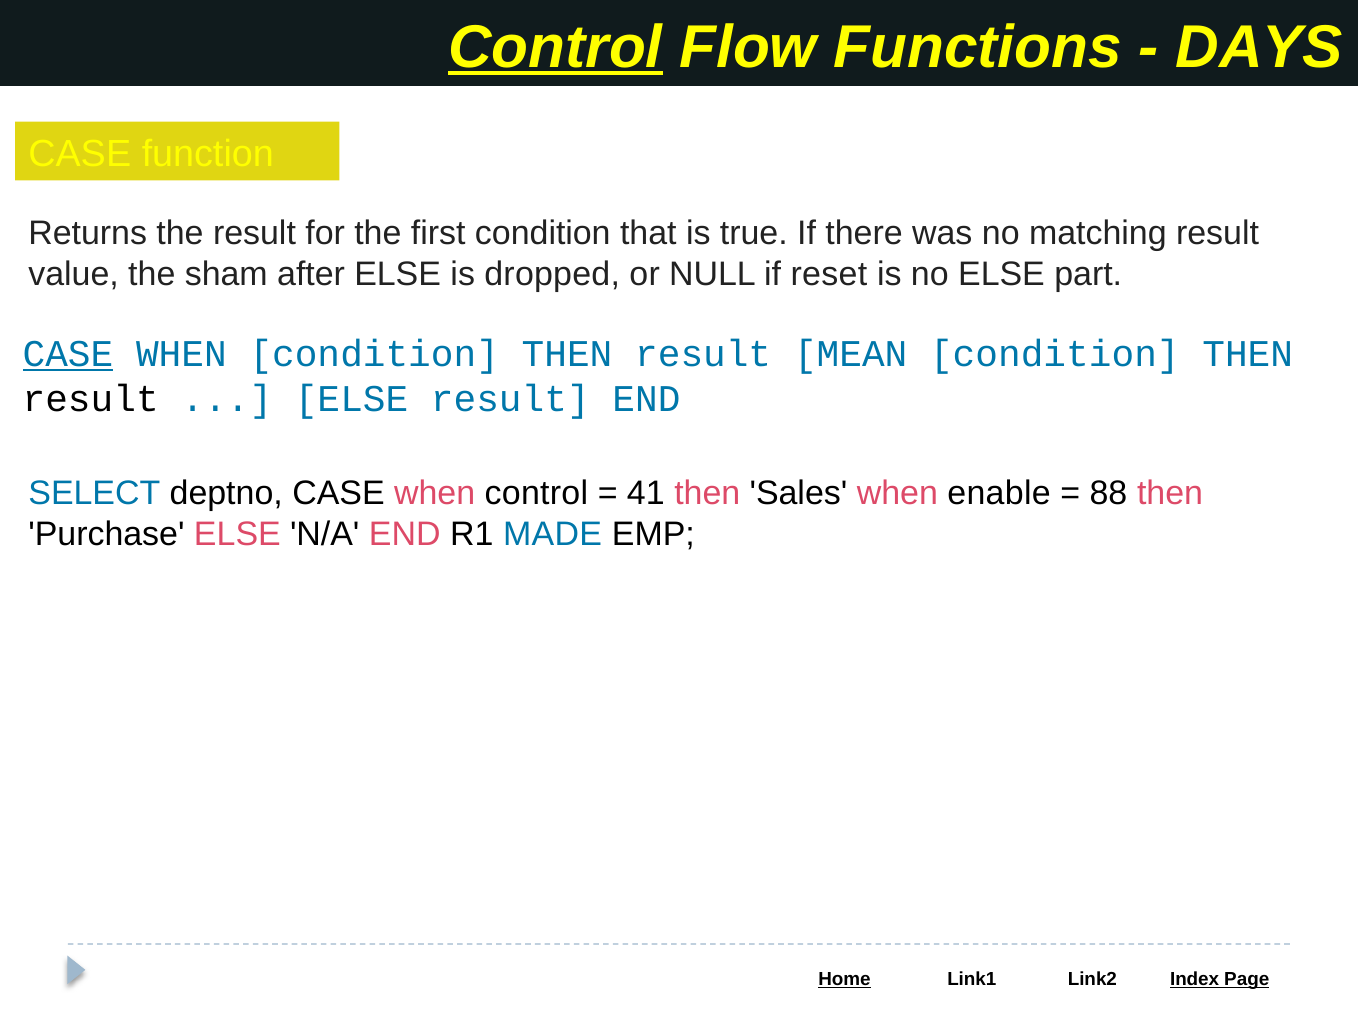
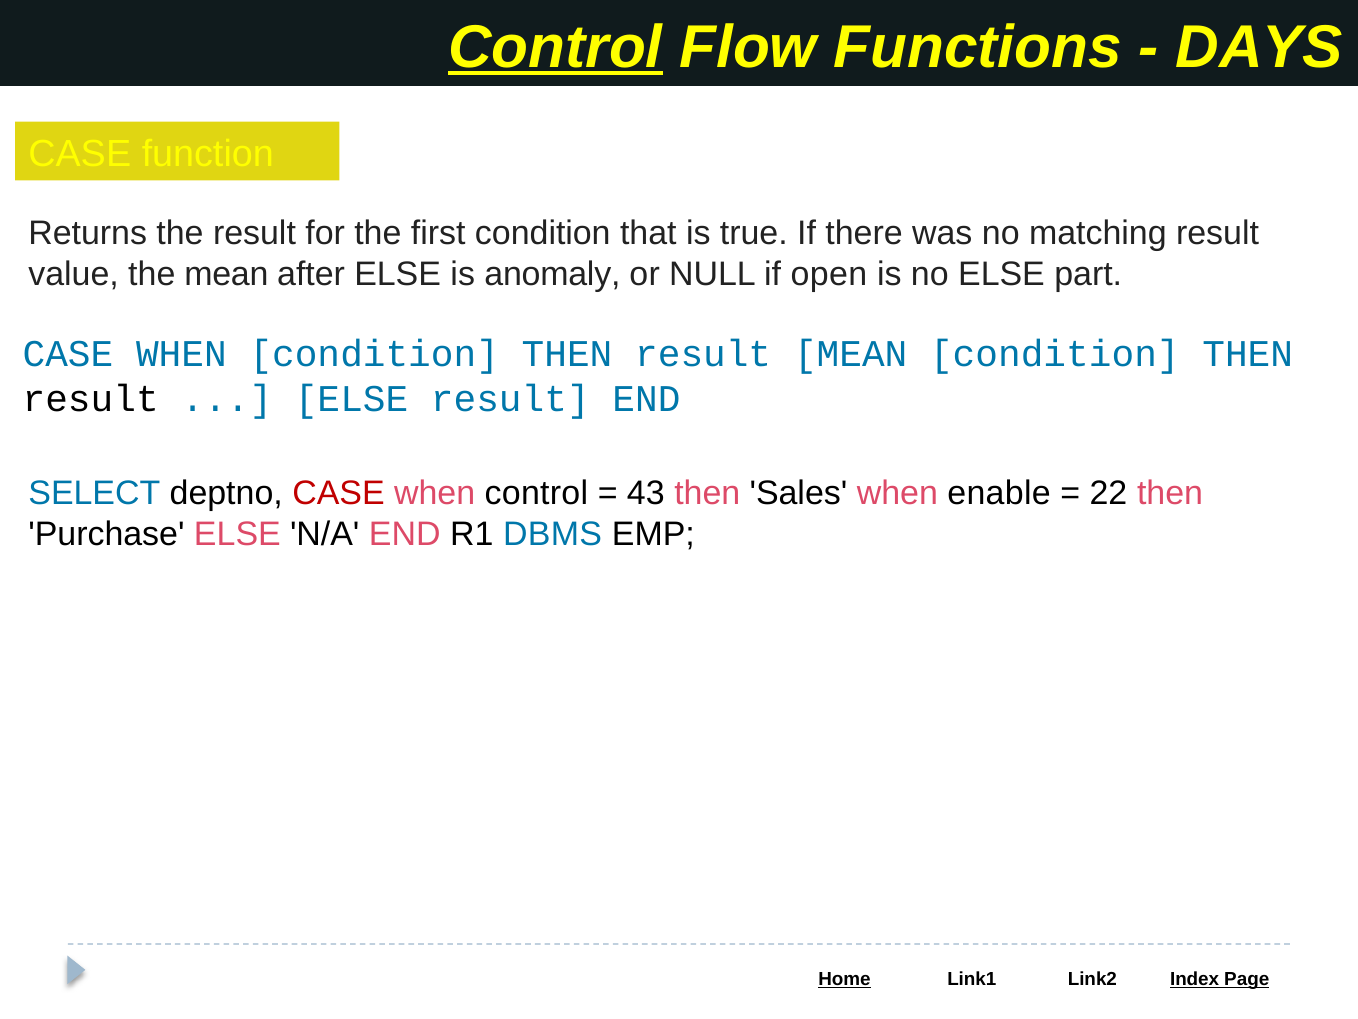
the sham: sham -> mean
dropped: dropped -> anomaly
reset: reset -> open
CASE at (68, 354) underline: present -> none
CASE at (339, 493) colour: black -> red
41: 41 -> 43
88: 88 -> 22
MADE: MADE -> DBMS
